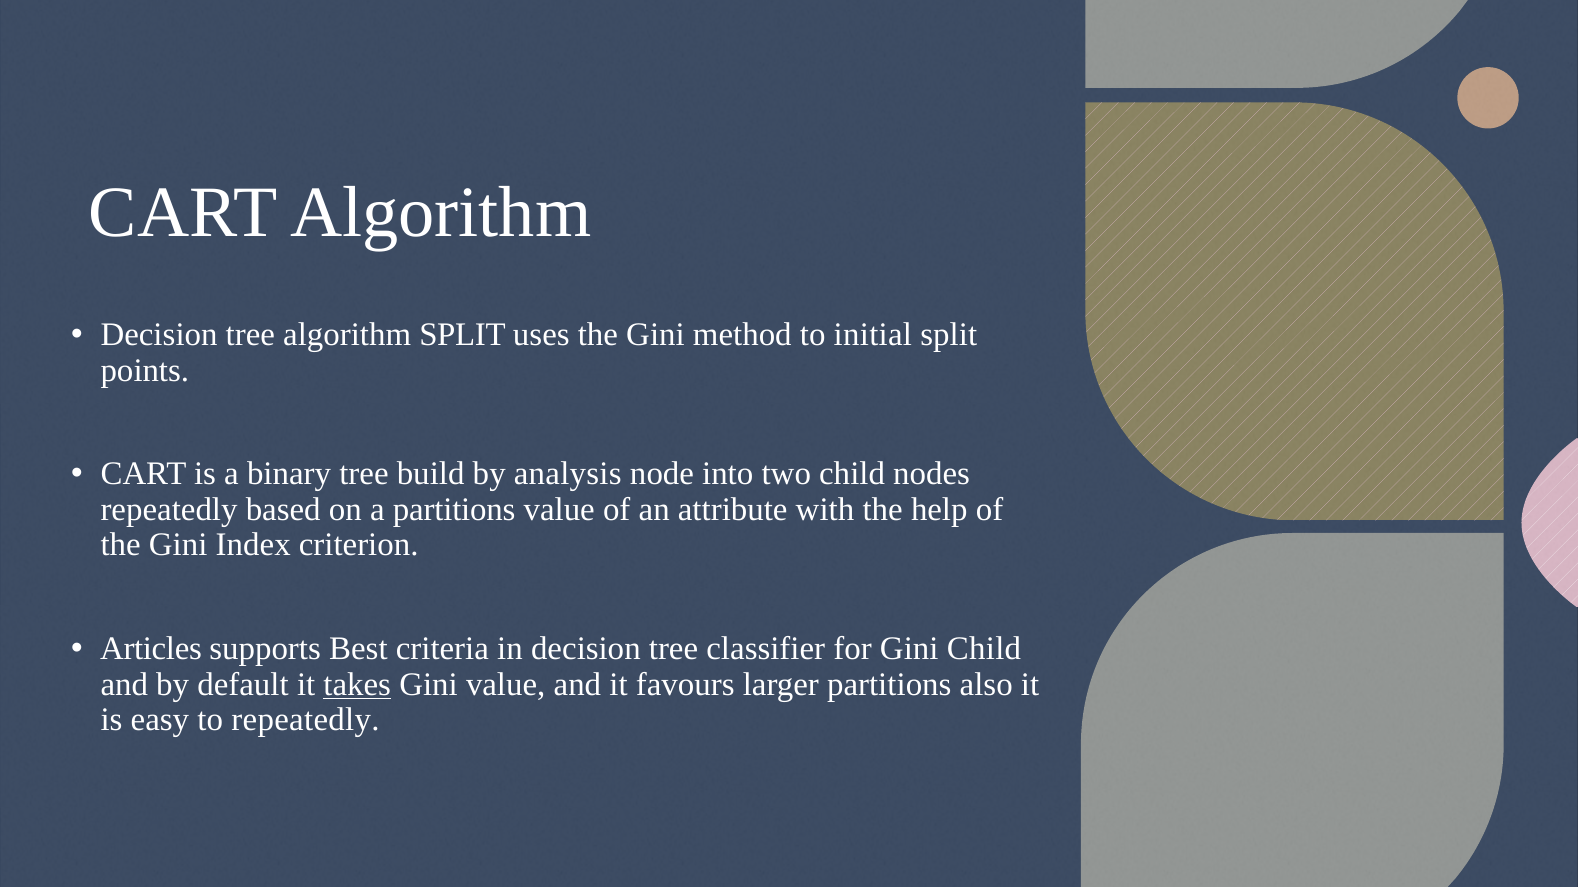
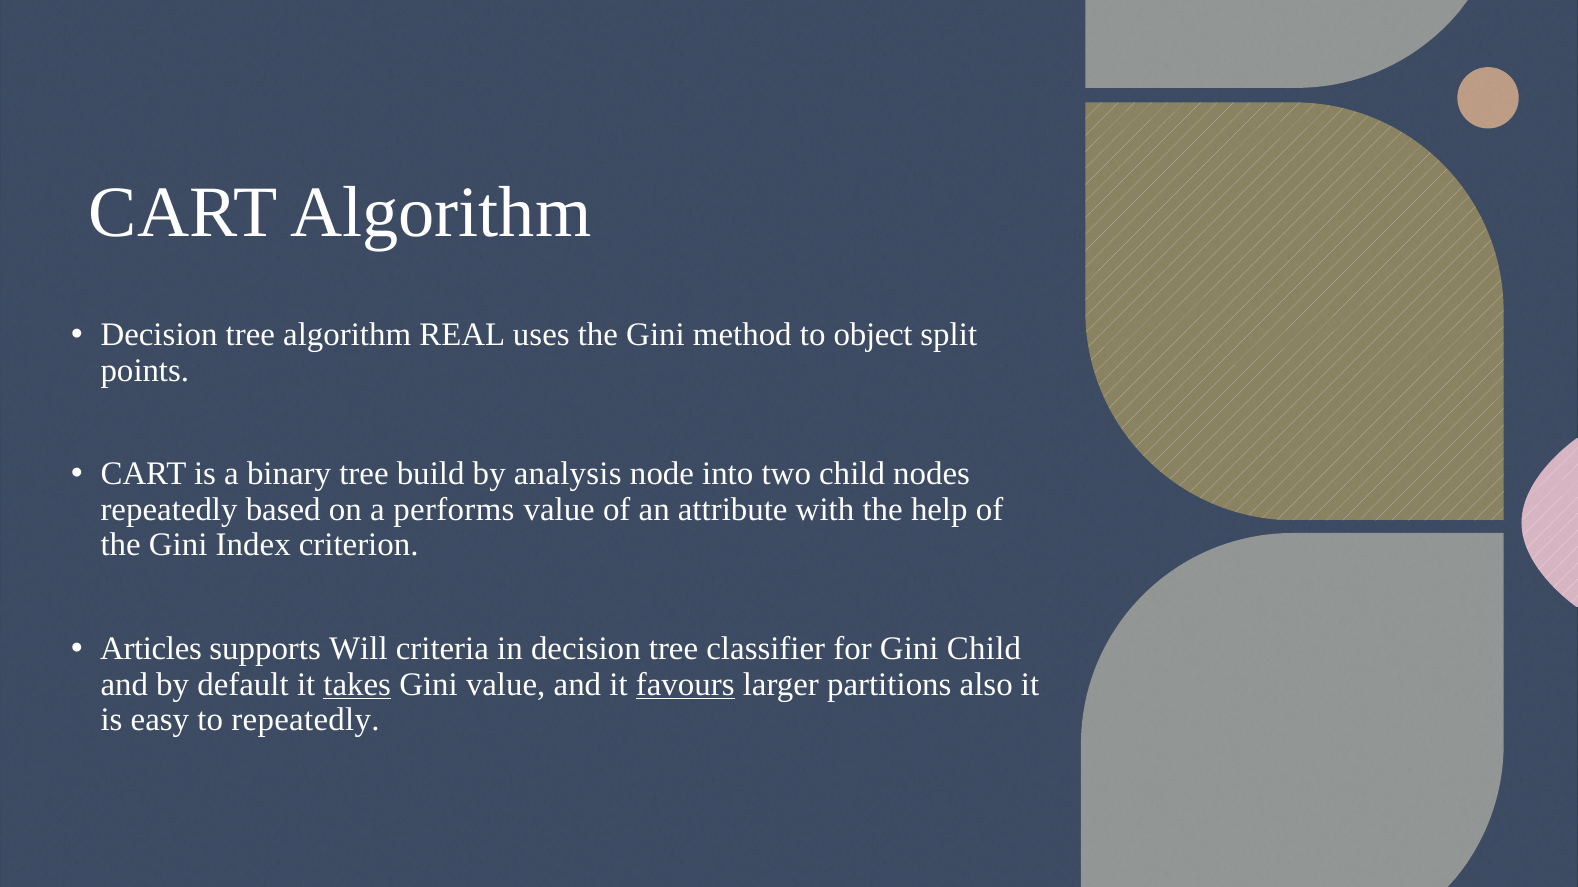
algorithm SPLIT: SPLIT -> REAL
initial: initial -> object
a partitions: partitions -> performs
Best: Best -> Will
favours underline: none -> present
